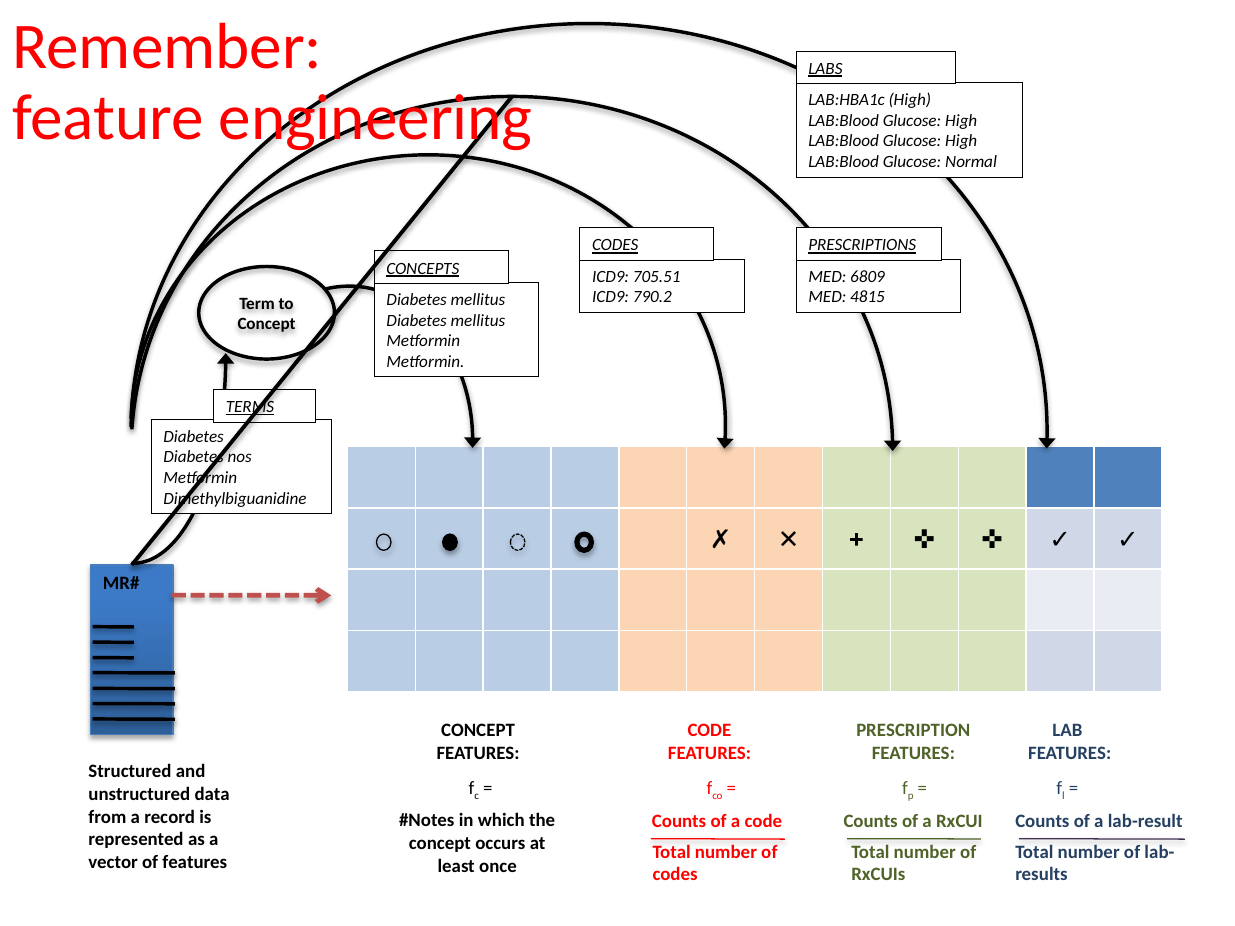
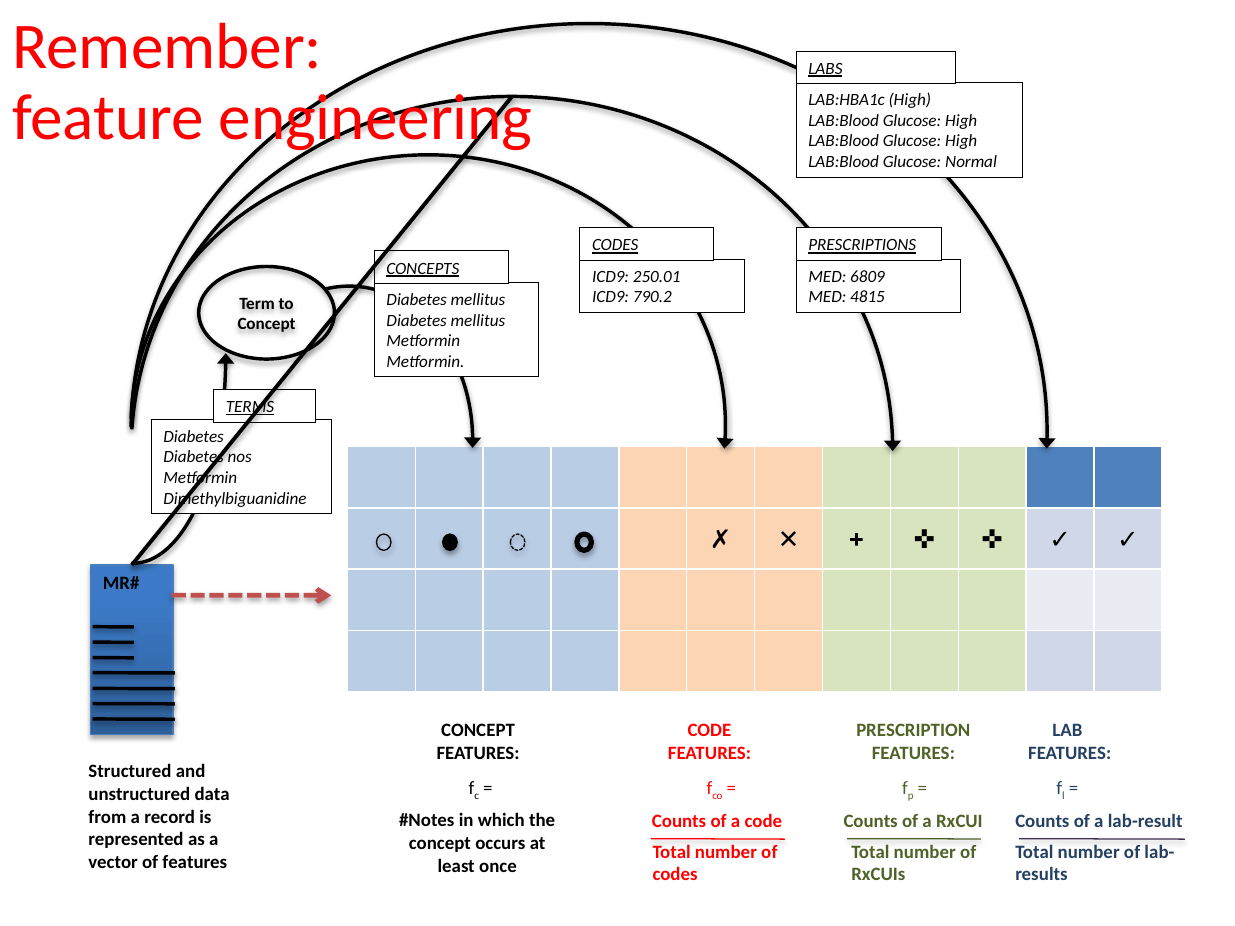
705.51: 705.51 -> 250.01
